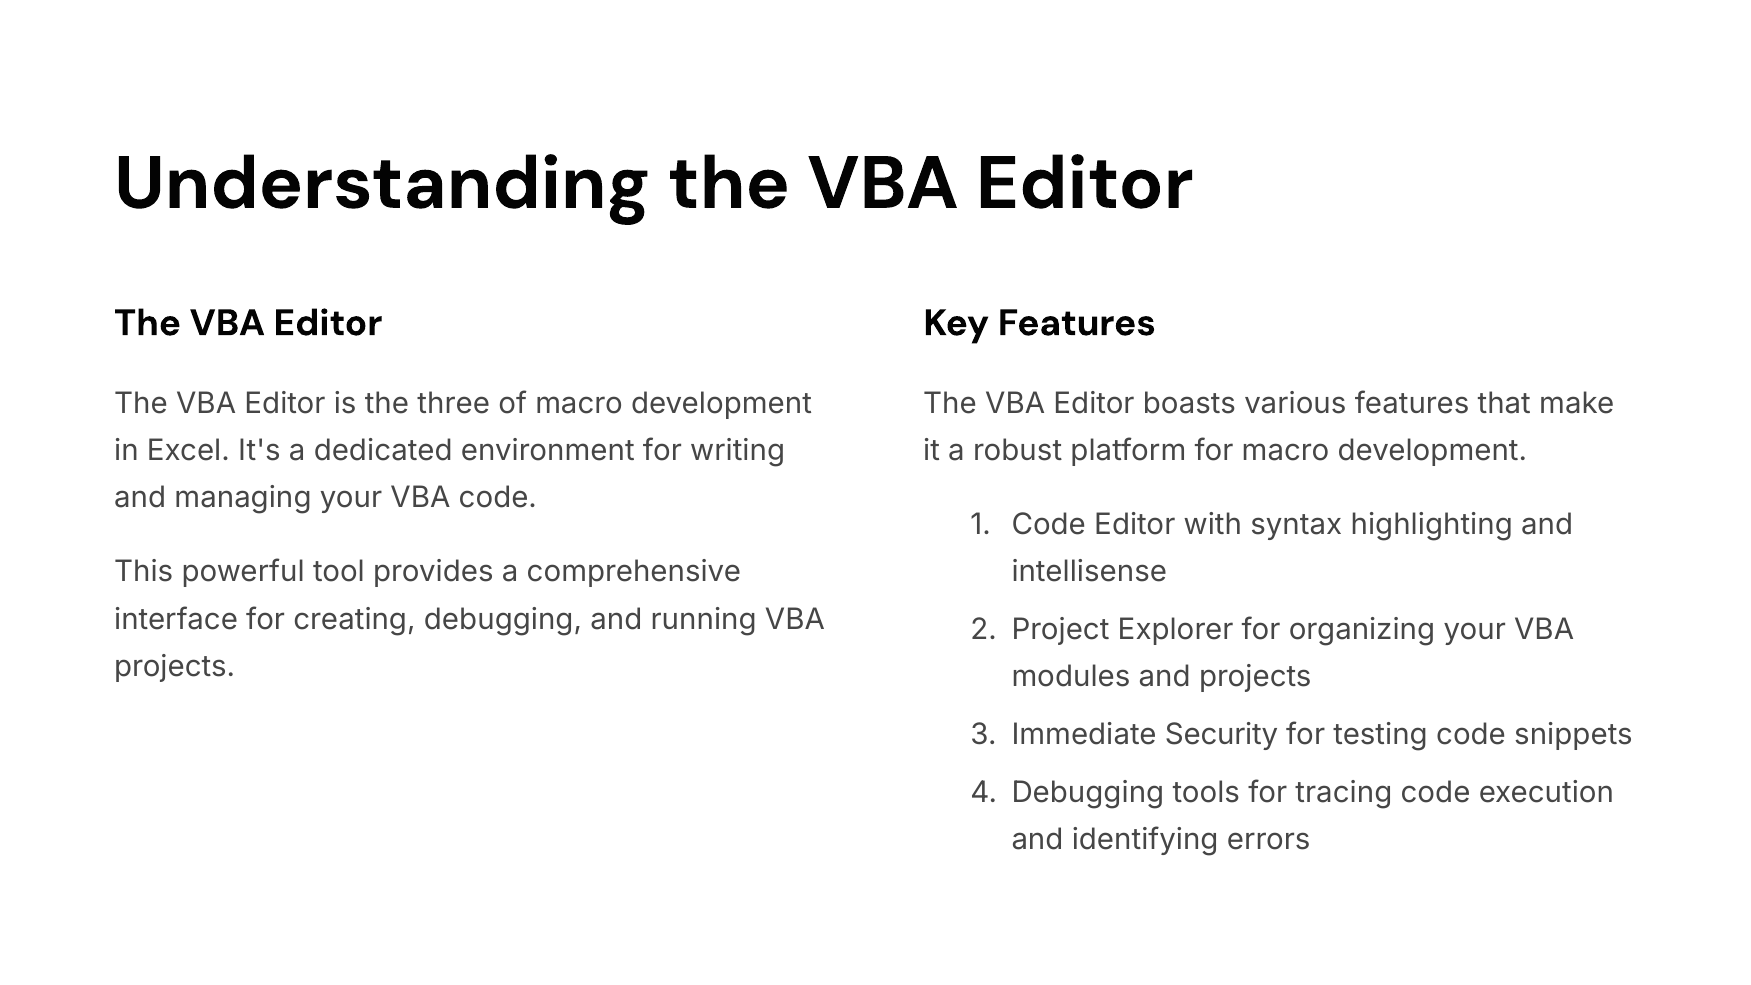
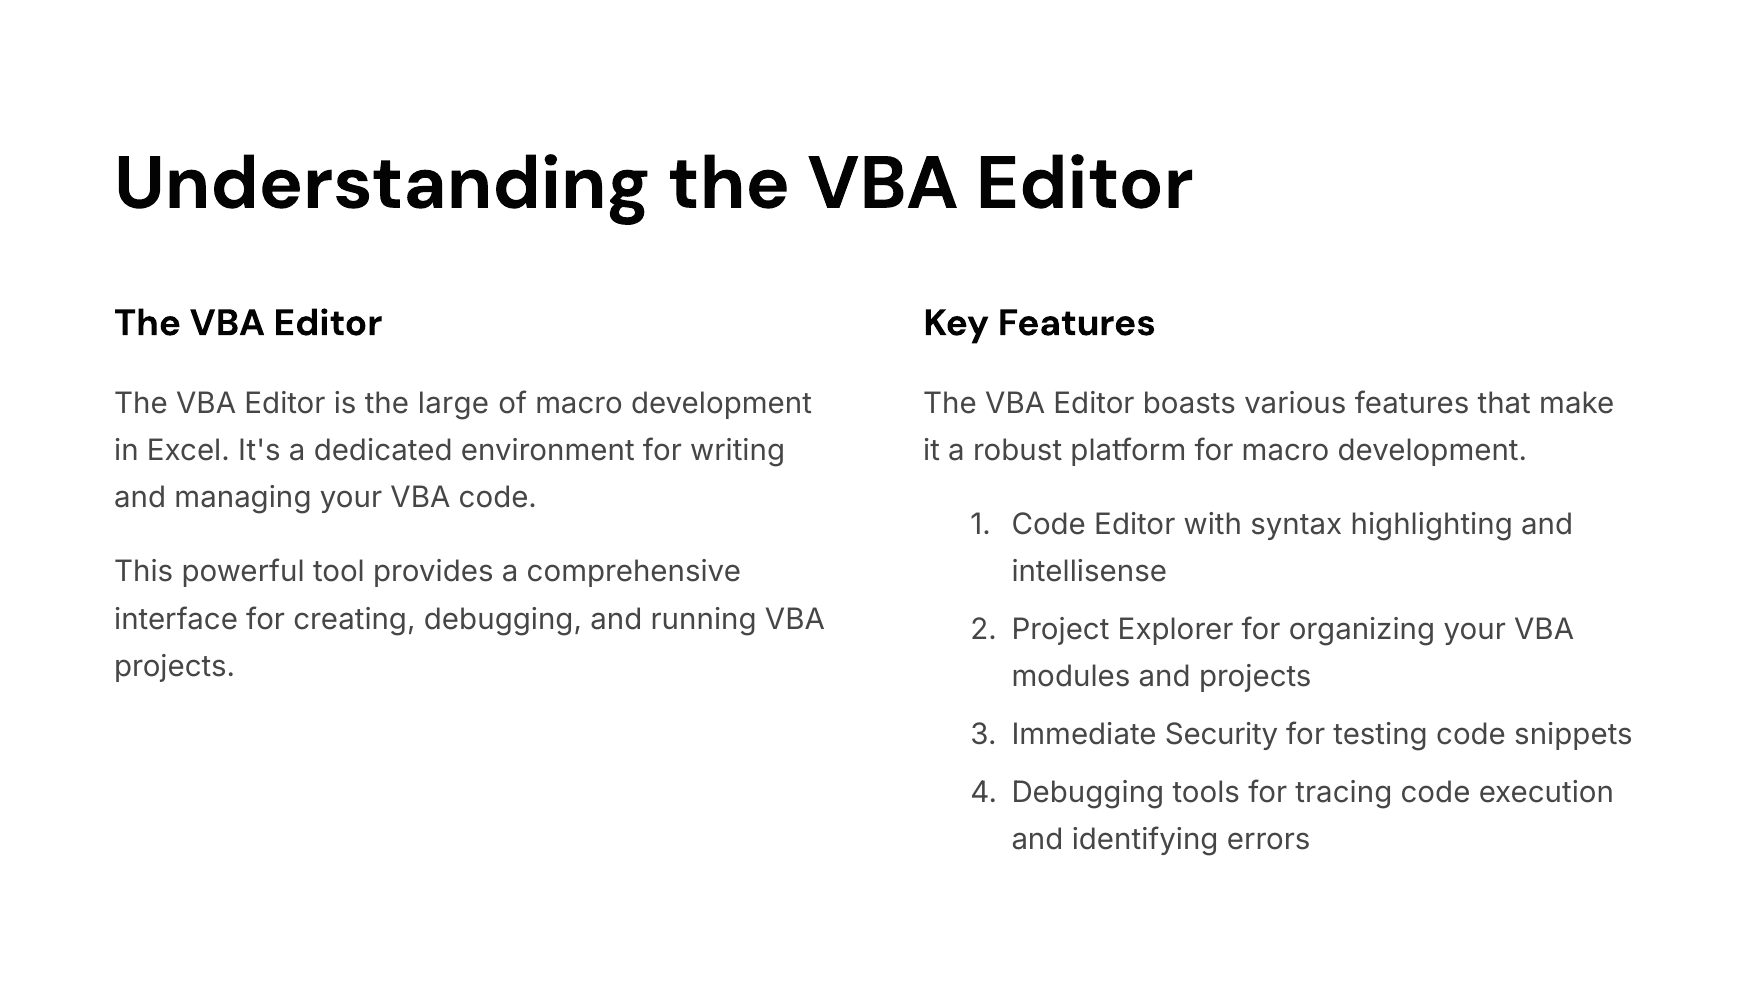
three: three -> large
